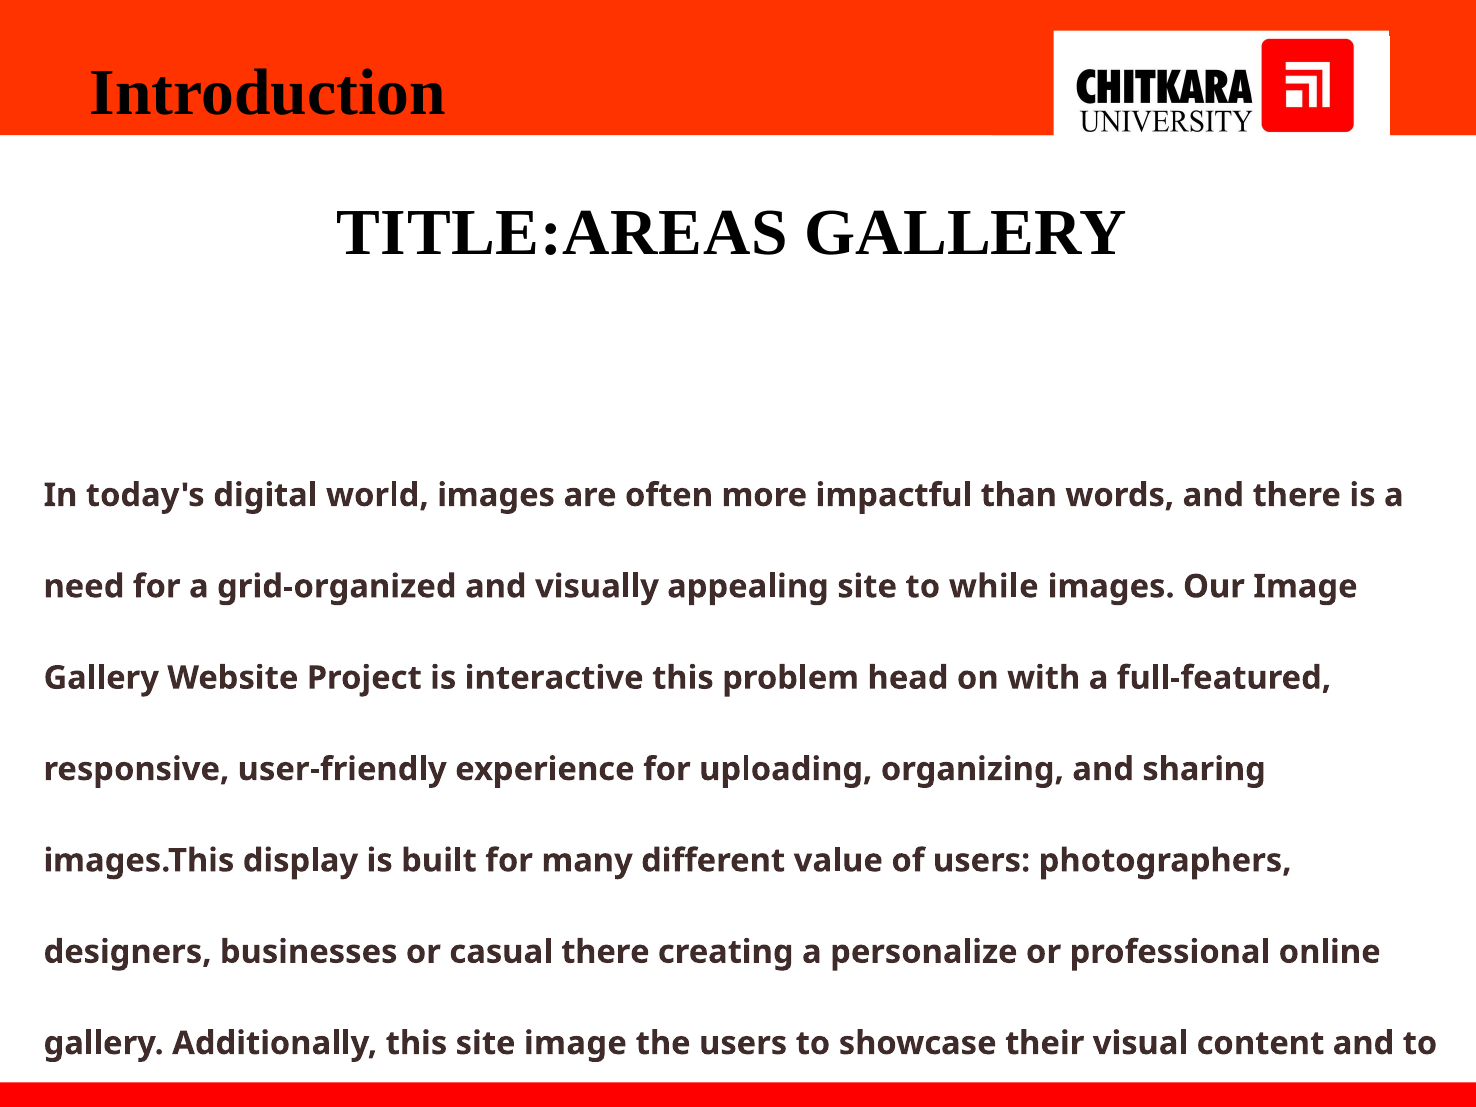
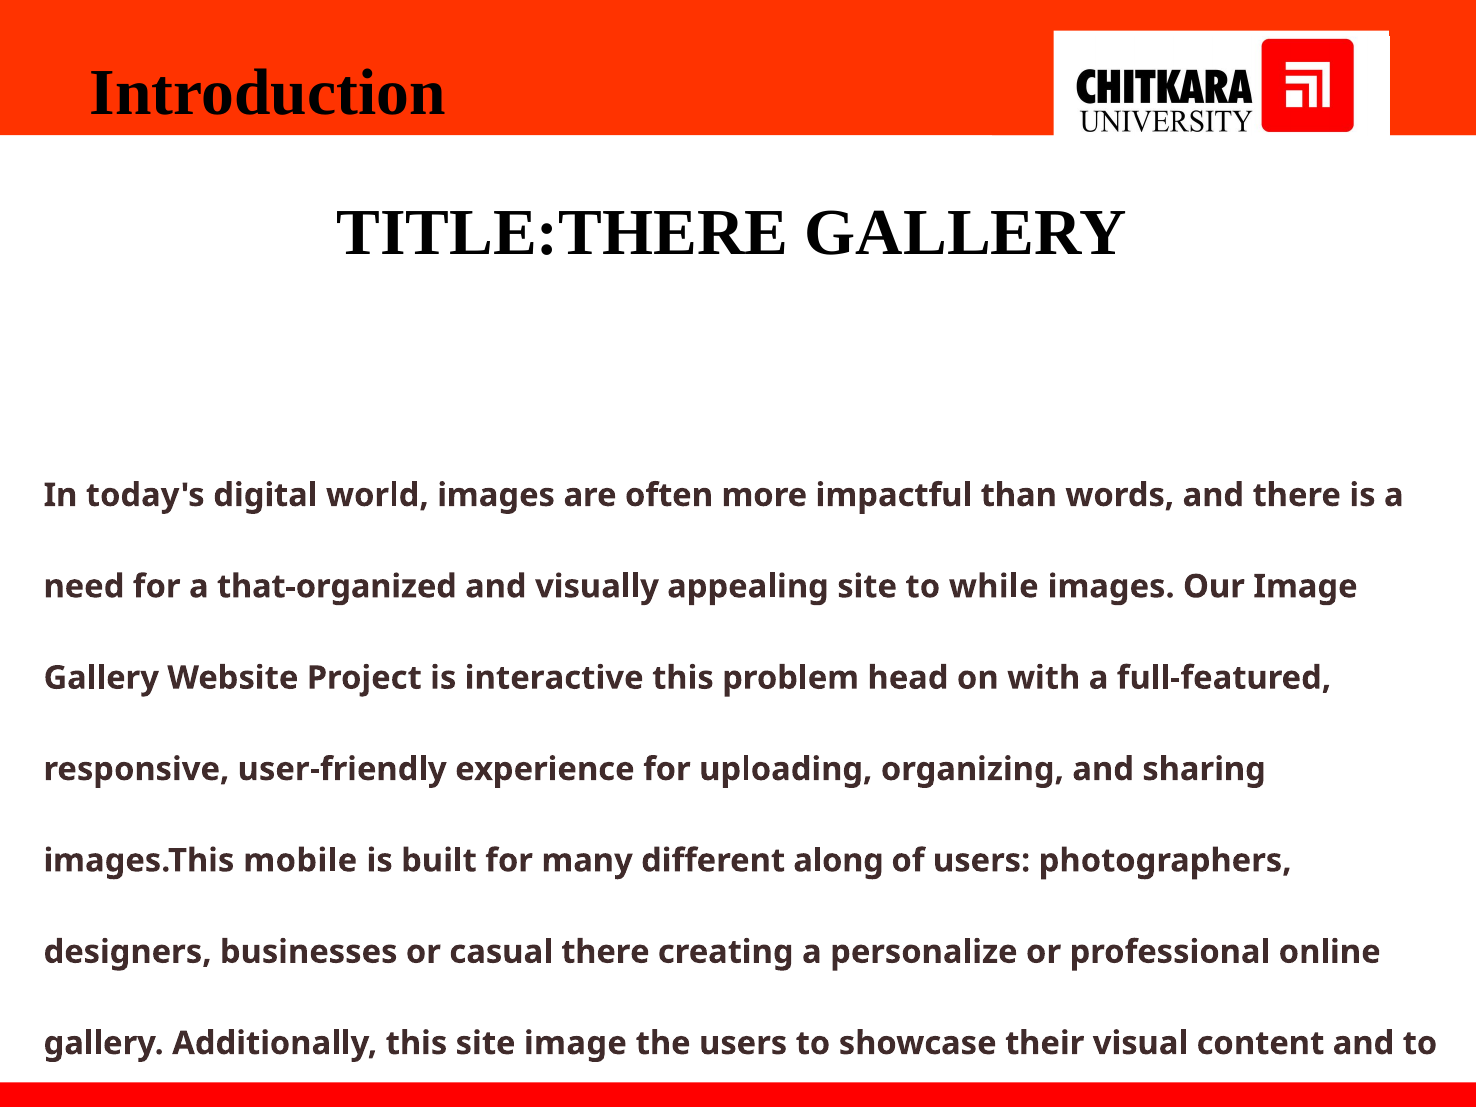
TITLE:AREAS: TITLE:AREAS -> TITLE:THERE
grid-organized: grid-organized -> that-organized
display: display -> mobile
value: value -> along
